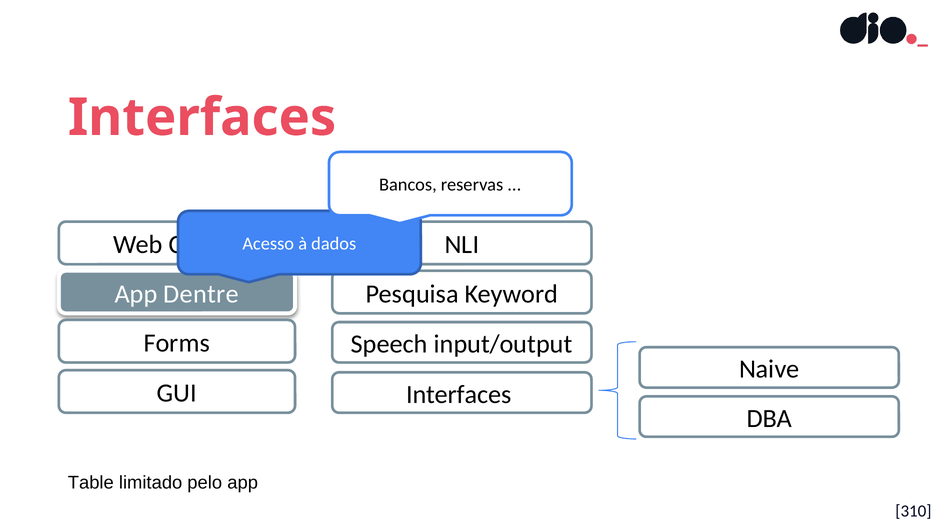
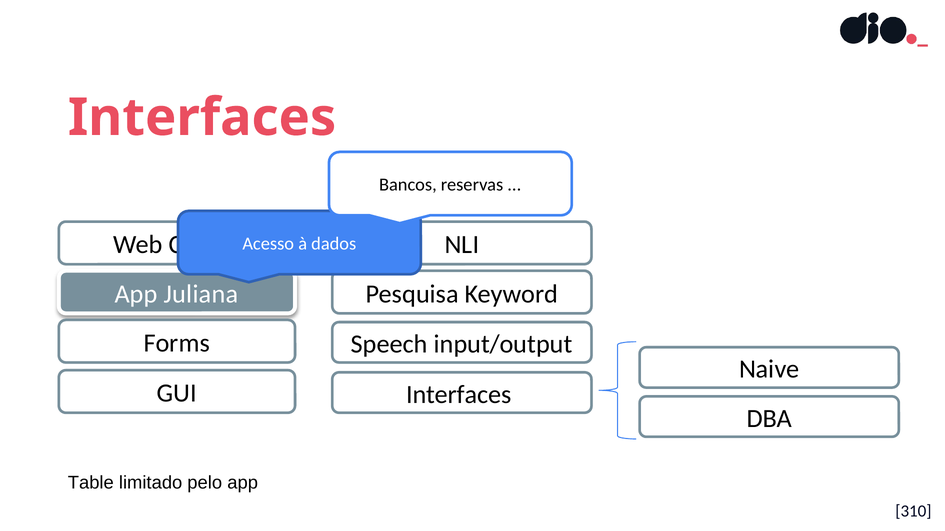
Dentre: Dentre -> Juliana
